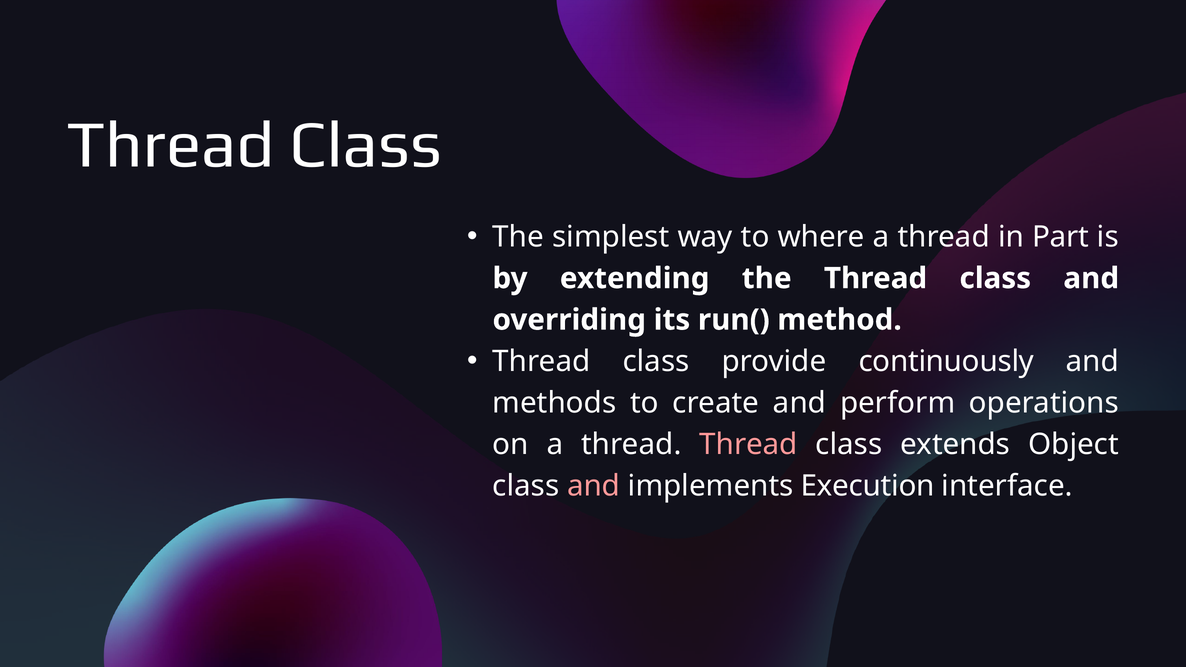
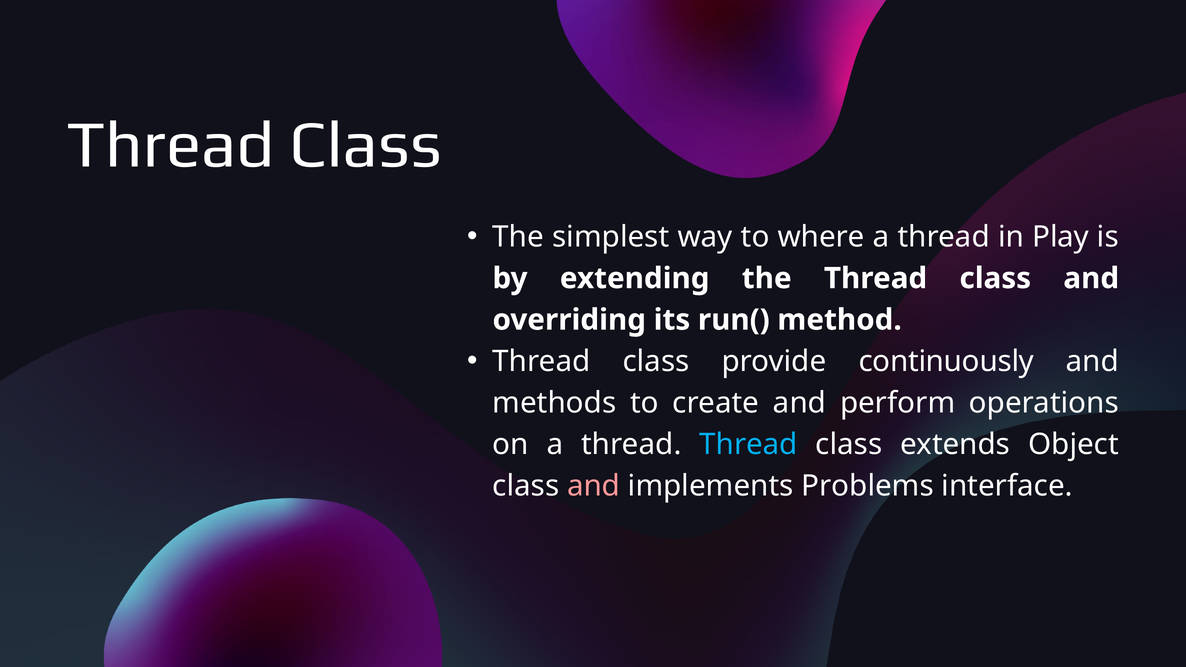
Part: Part -> Play
Thread at (749, 444) colour: pink -> light blue
Execution: Execution -> Problems
